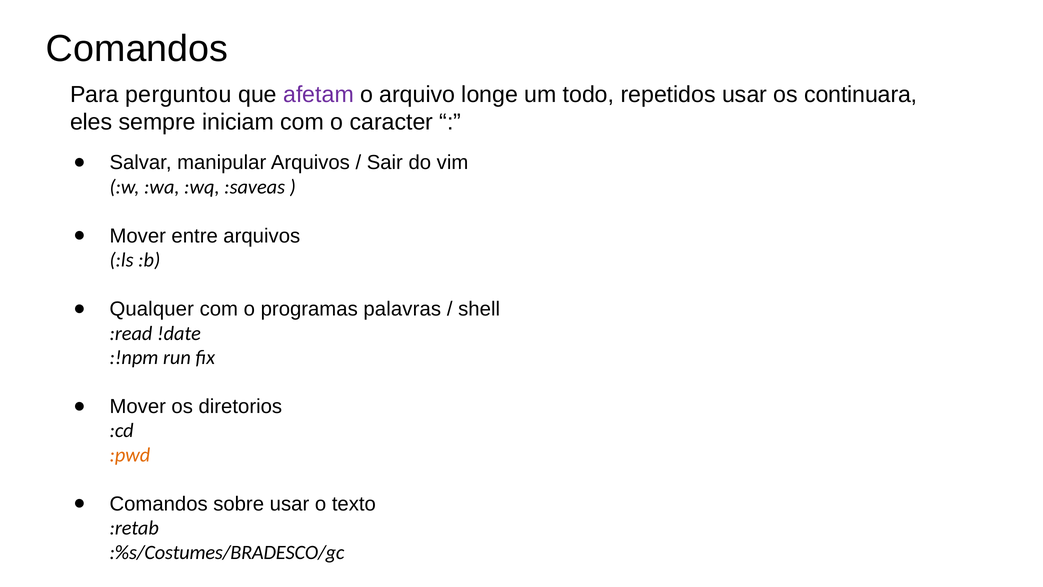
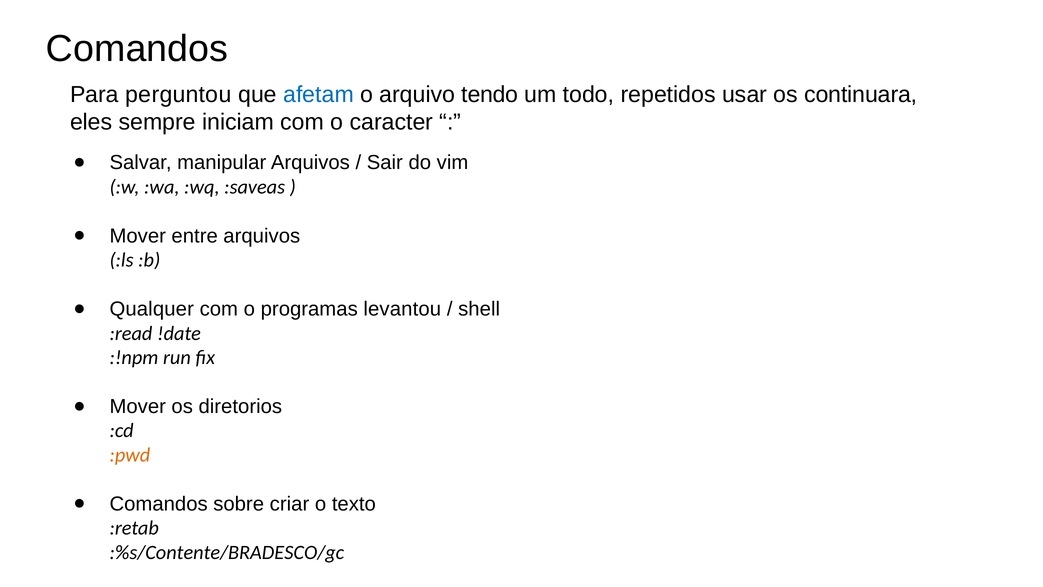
afetam colour: purple -> blue
longe: longe -> tendo
palavras: palavras -> levantou
sobre usar: usar -> criar
:%s/Costumes/BRADESCO/gc: :%s/Costumes/BRADESCO/gc -> :%s/Contente/BRADESCO/gc
